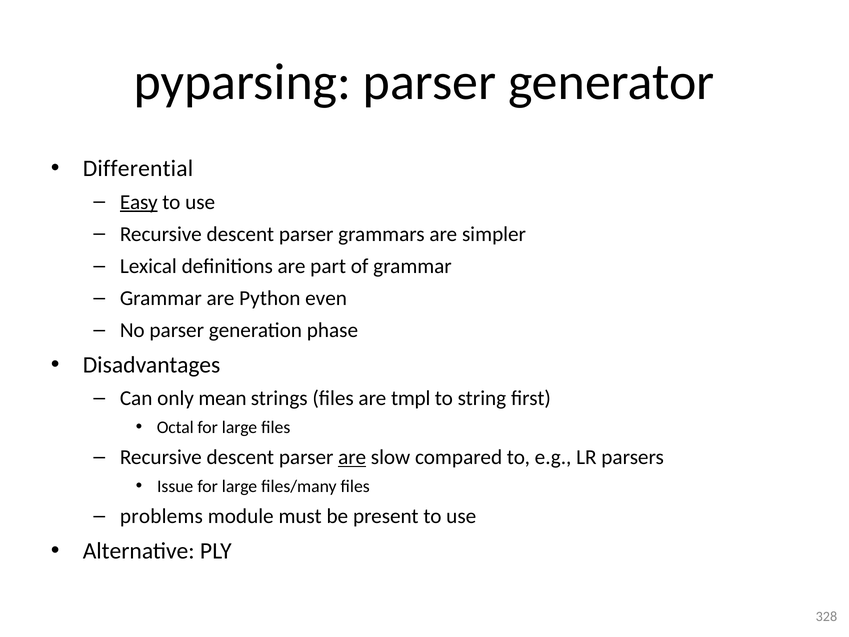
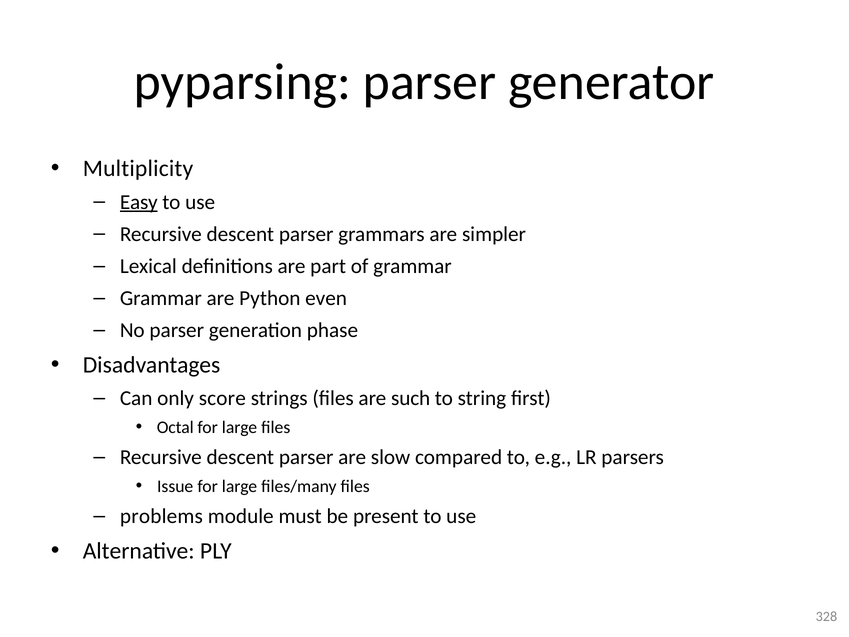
Differential: Differential -> Multiplicity
mean: mean -> score
tmpl: tmpl -> such
are at (352, 457) underline: present -> none
